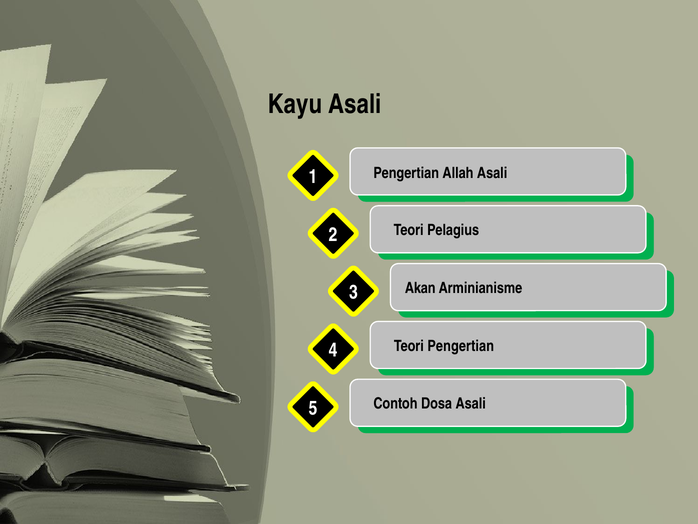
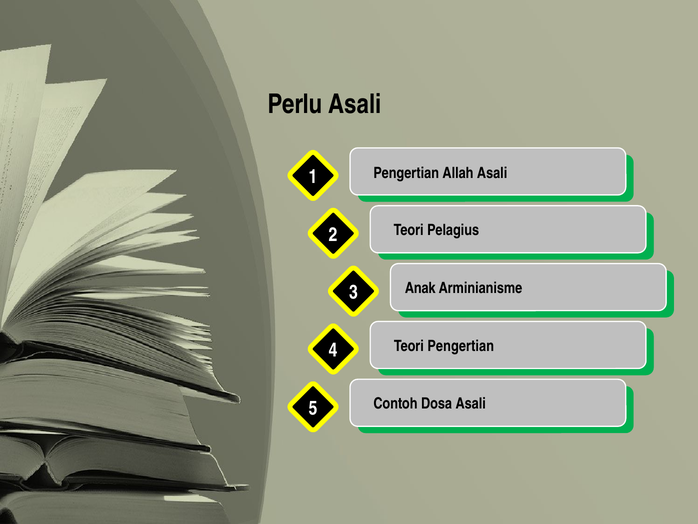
Kayu: Kayu -> Perlu
Akan: Akan -> Anak
